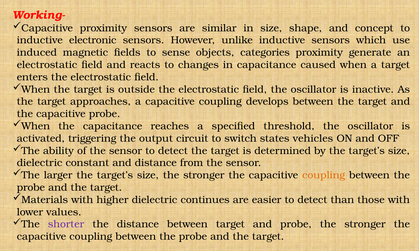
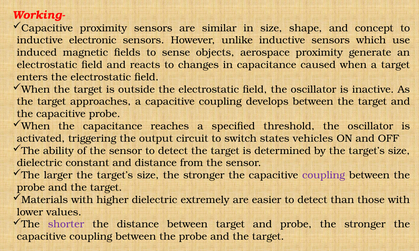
categories: categories -> aerospace
coupling at (324, 176) colour: orange -> purple
continues: continues -> extremely
